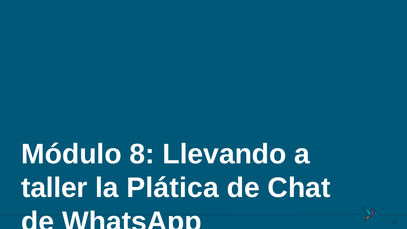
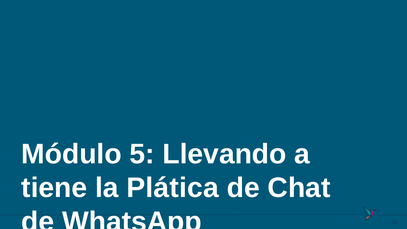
8: 8 -> 5
taller: taller -> tiene
